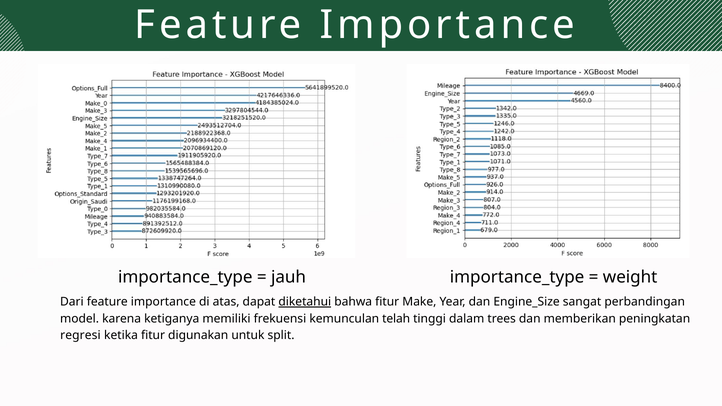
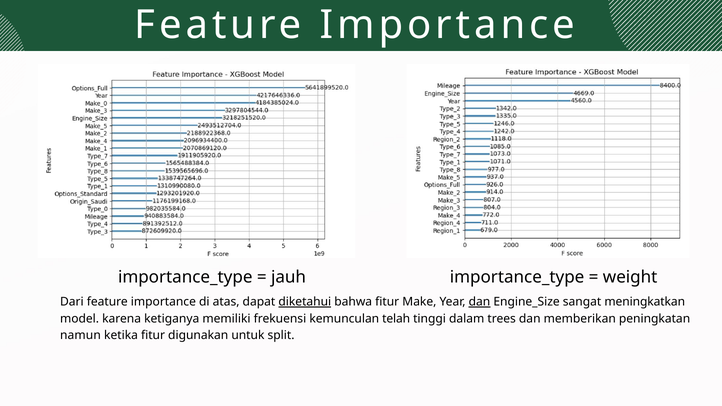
dan at (479, 302) underline: none -> present
perbandingan: perbandingan -> meningkatkan
regresi: regresi -> namun
